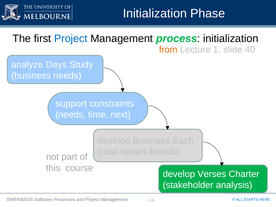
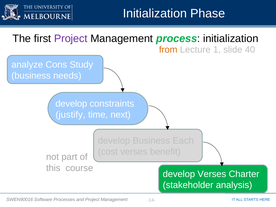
Project at (71, 39) colour: blue -> purple
Days: Days -> Cons
support at (71, 104): support -> develop
needs at (71, 115): needs -> justify
